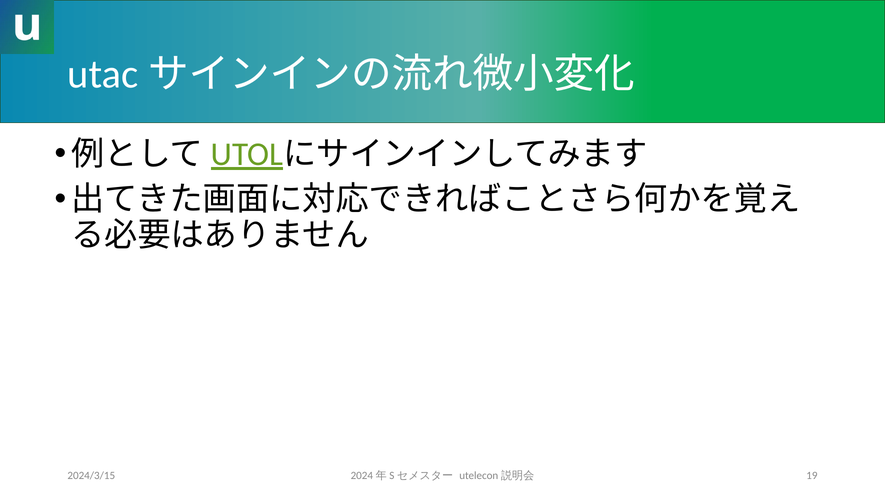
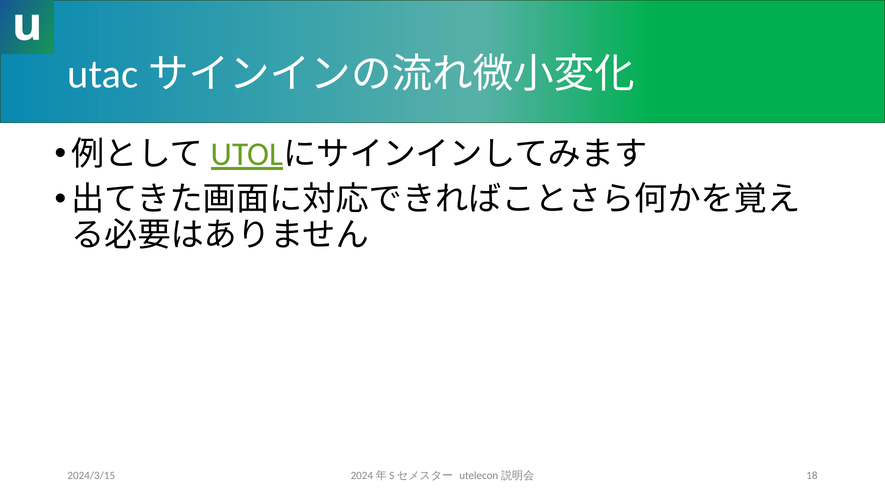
19: 19 -> 18
